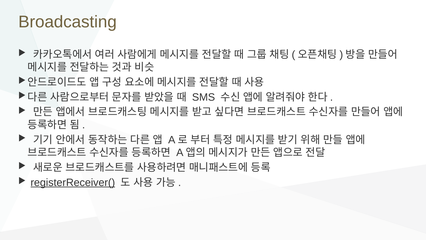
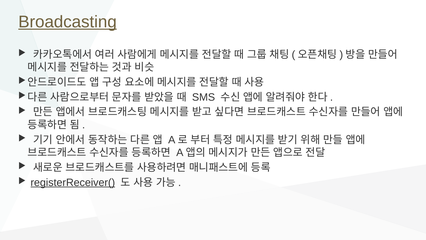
Broadcasting underline: none -> present
